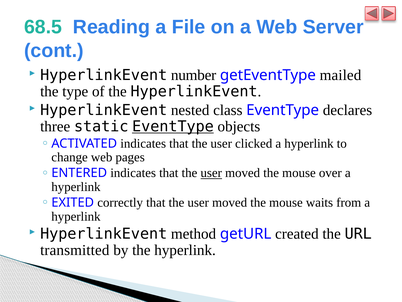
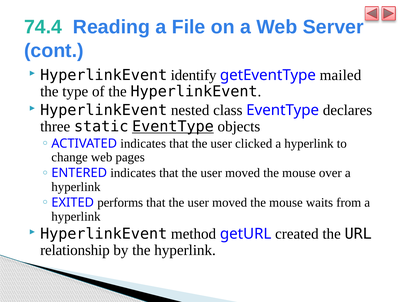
68.5: 68.5 -> 74.4
number: number -> identify
user at (211, 173) underline: present -> none
correctly: correctly -> performs
transmitted: transmitted -> relationship
